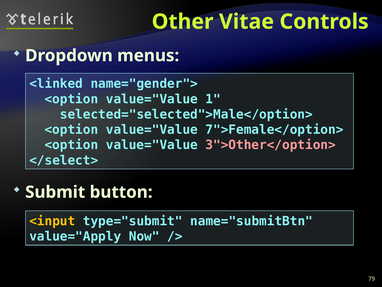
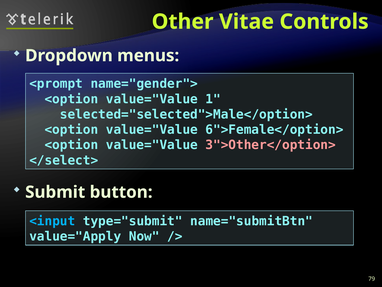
<linked: <linked -> <prompt
7">Female</option>: 7">Female</option> -> 6">Female</option>
<input colour: yellow -> light blue
